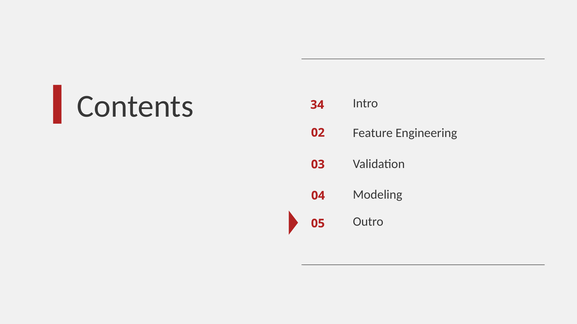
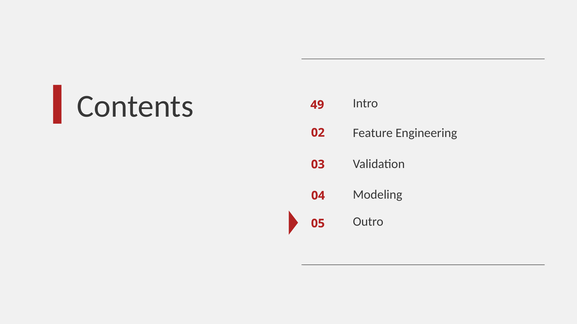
34: 34 -> 49
